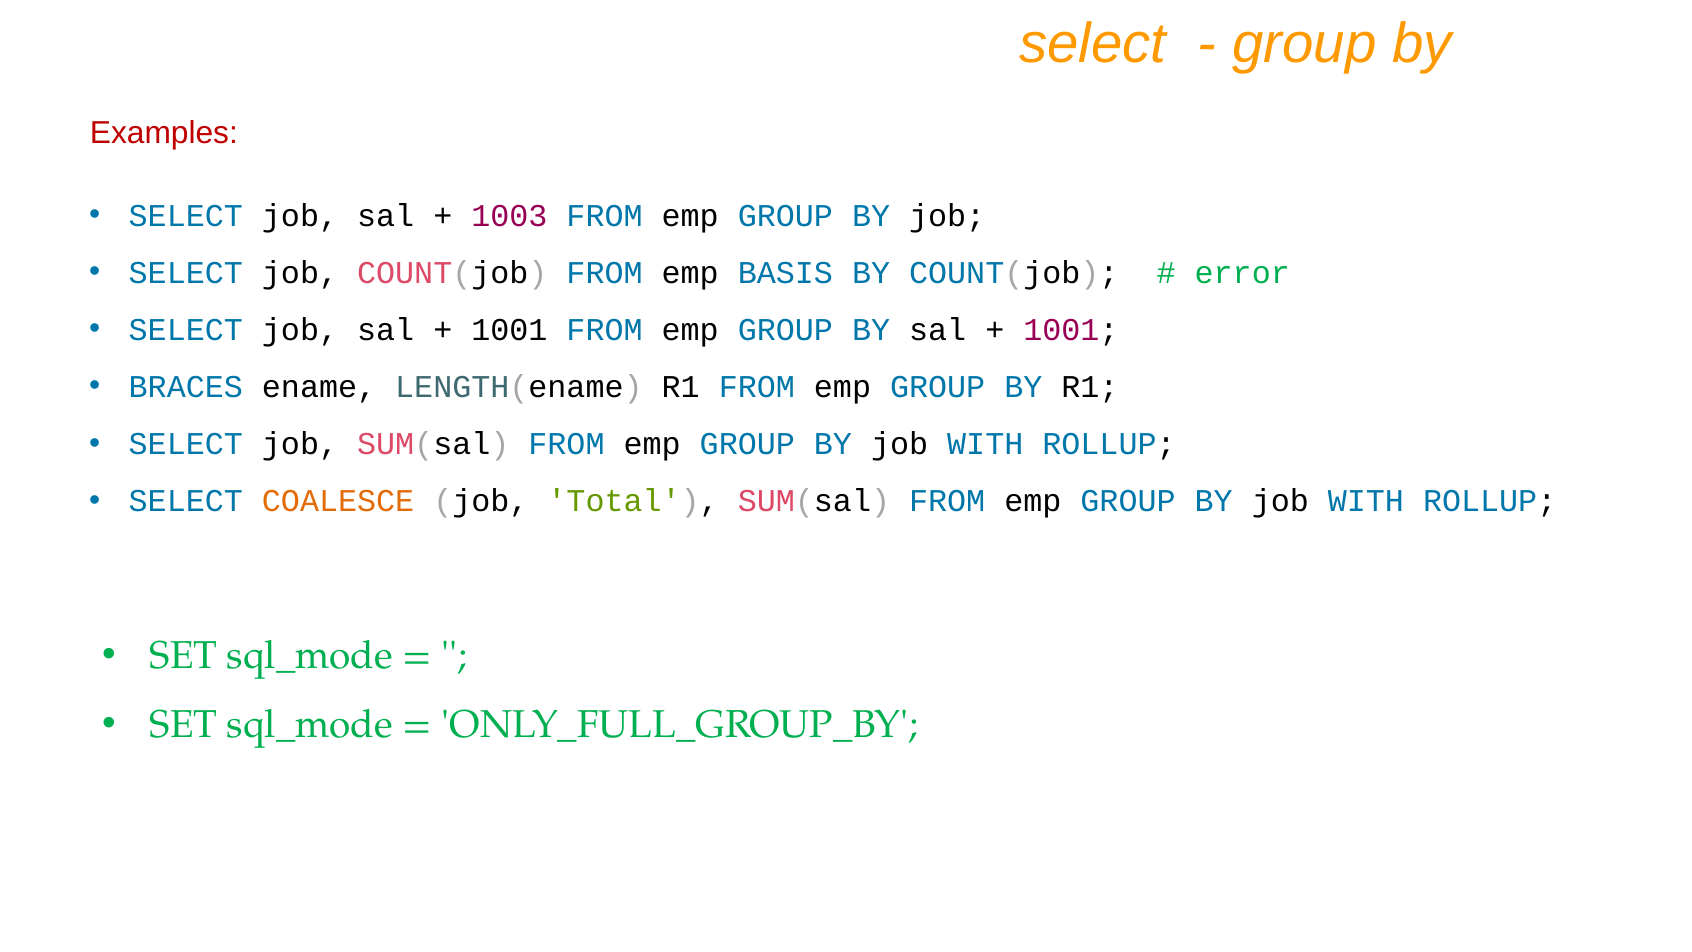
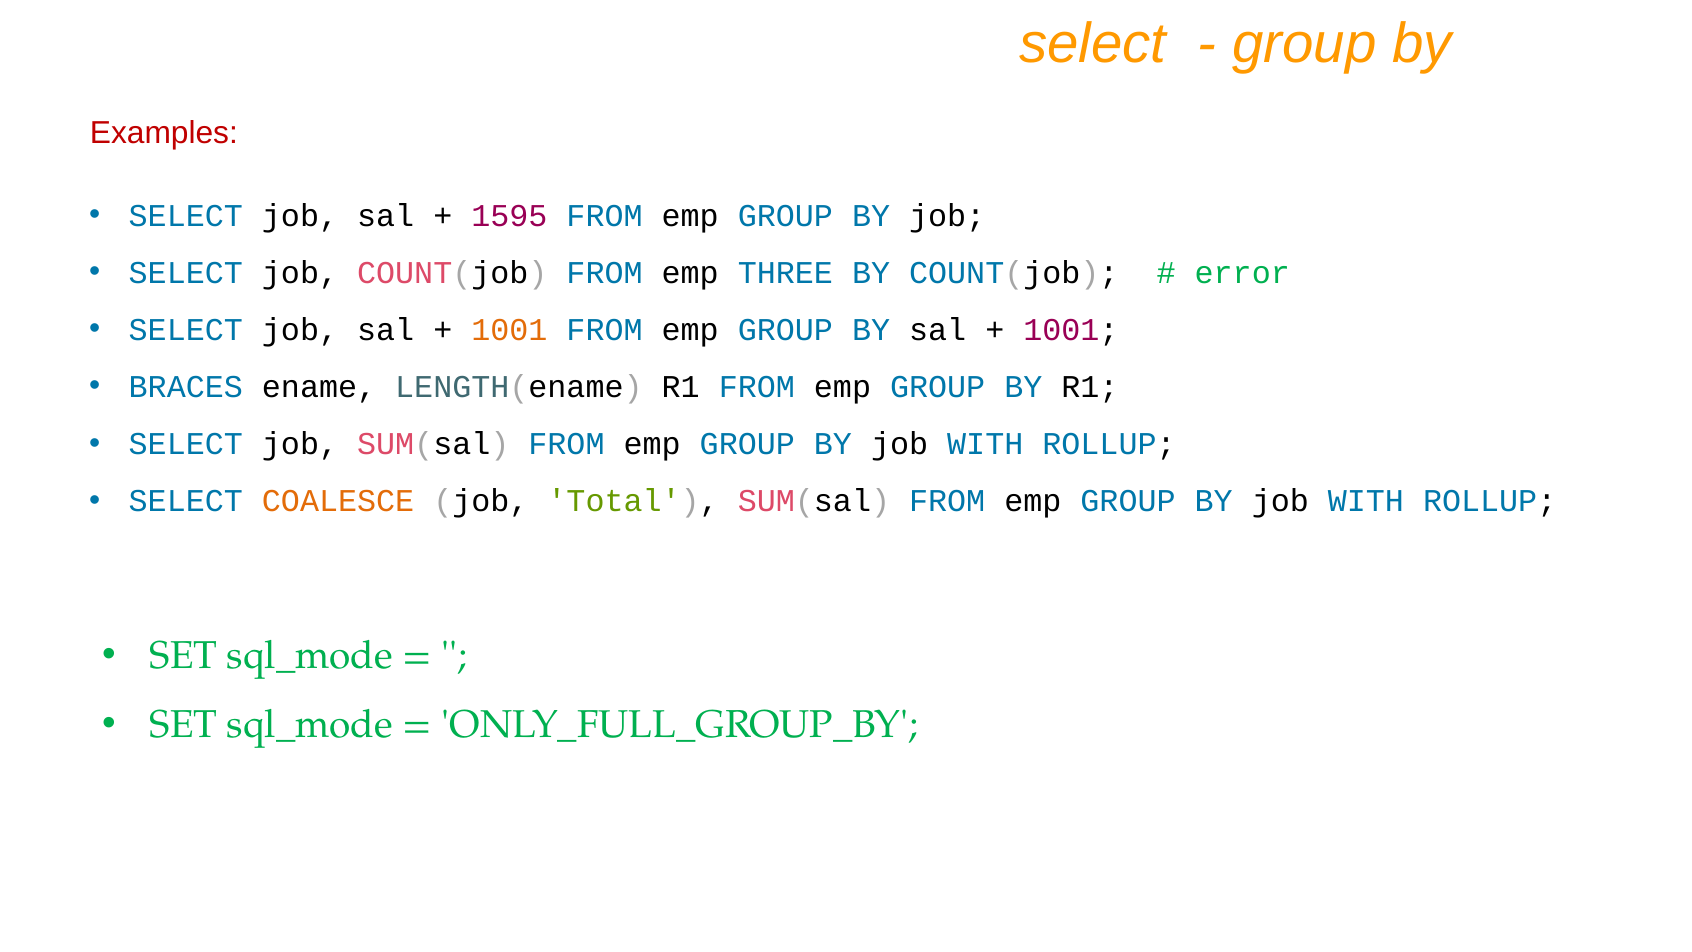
1003: 1003 -> 1595
BASIS: BASIS -> THREE
1001 at (509, 330) colour: black -> orange
